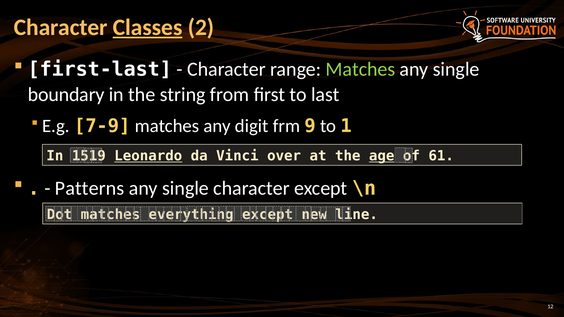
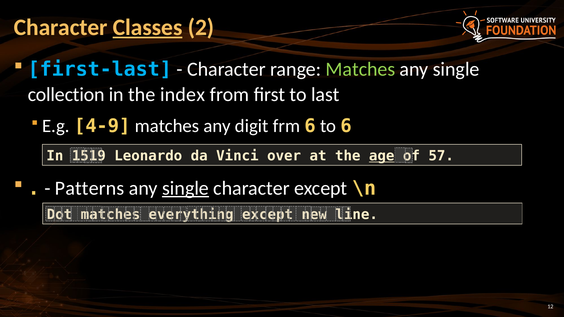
first-last colour: white -> light blue
boundary: boundary -> collection
string: string -> index
7-9: 7-9 -> 4-9
frm 9: 9 -> 6
to 1: 1 -> 6
Leonardo underline: present -> none
61: 61 -> 57
single at (186, 188) underline: none -> present
